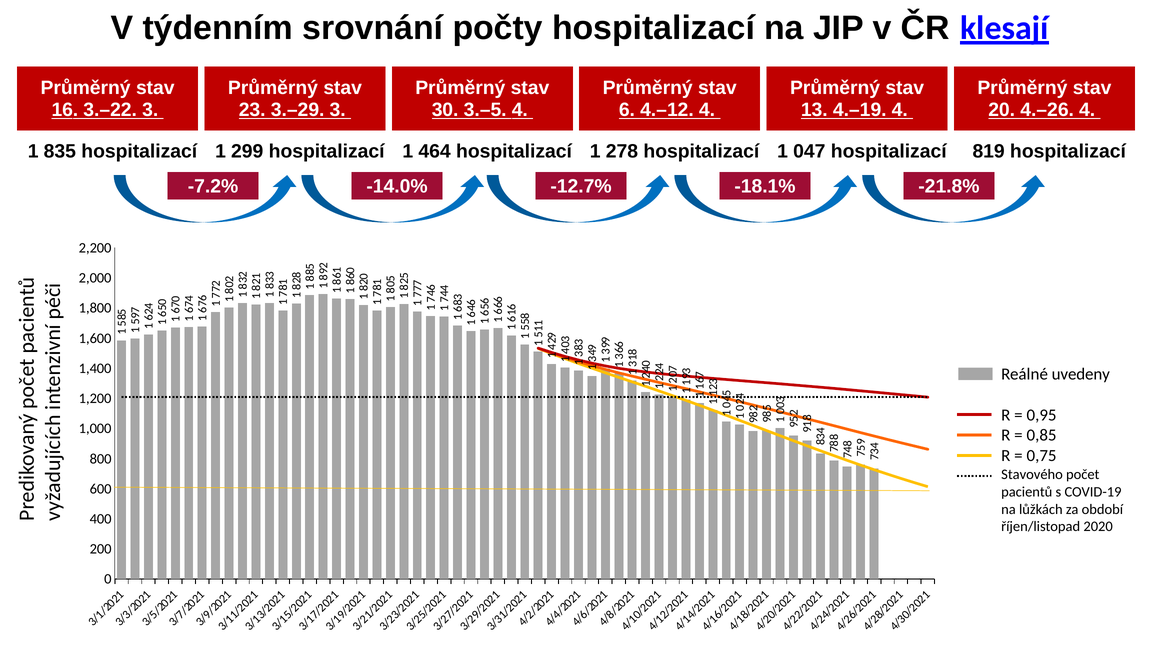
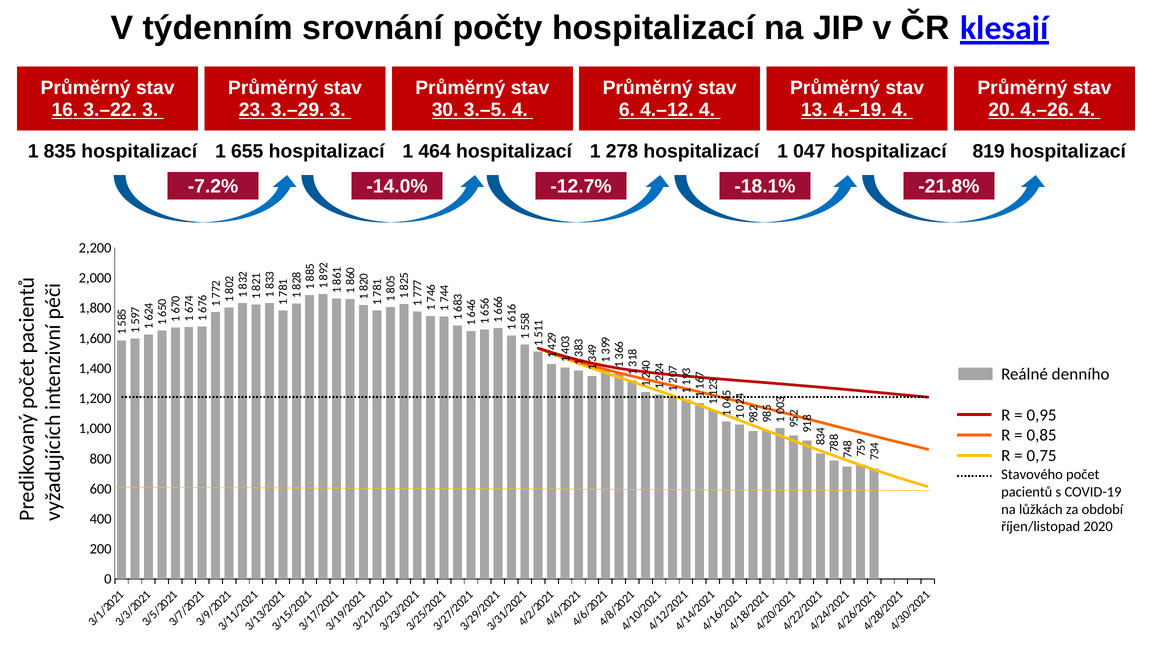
299: 299 -> 655
uvedeny: uvedeny -> denního
